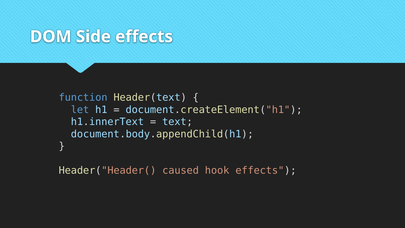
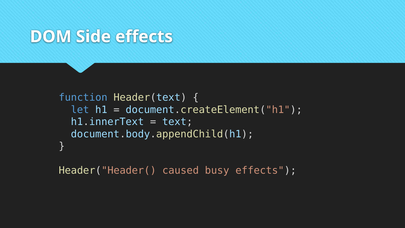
hook: hook -> busy
